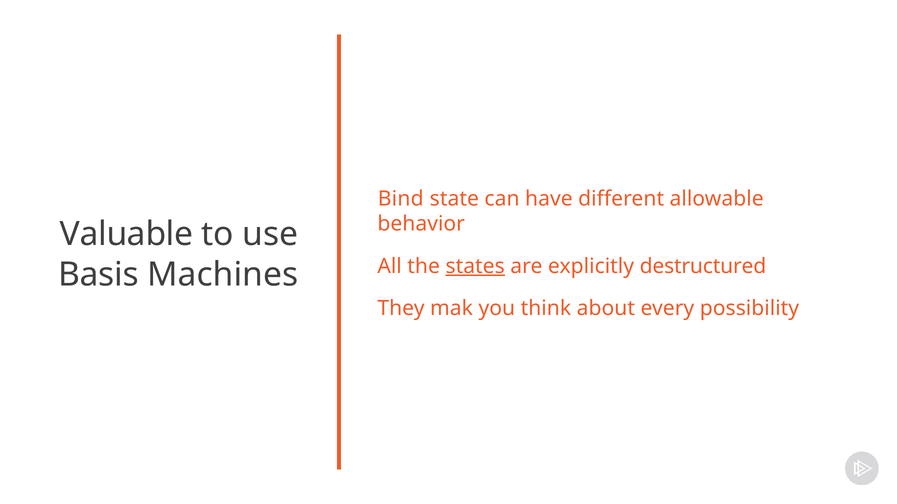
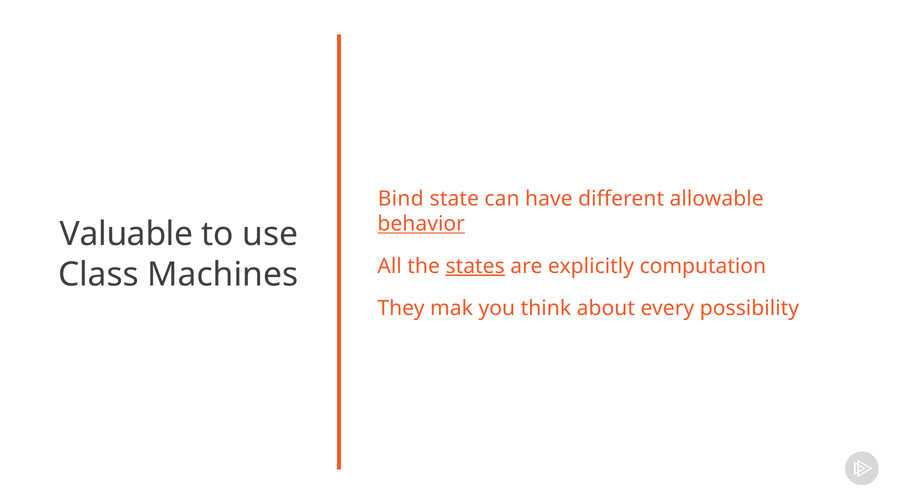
behavior underline: none -> present
destructured: destructured -> computation
Basis: Basis -> Class
